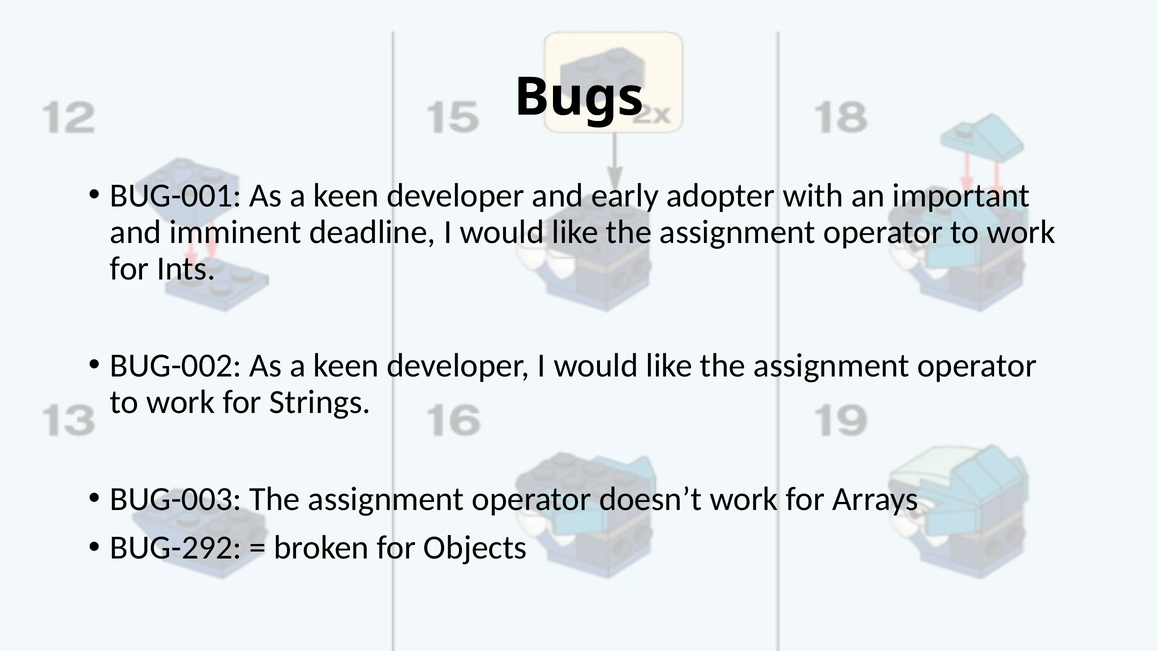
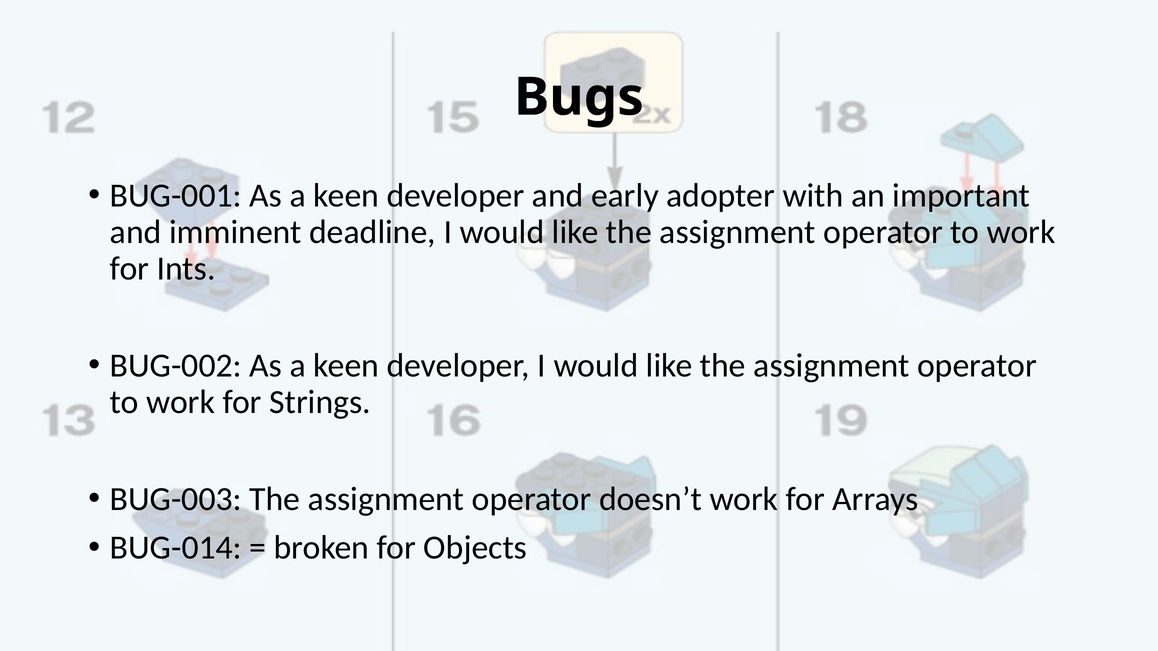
BUG-292: BUG-292 -> BUG-014
